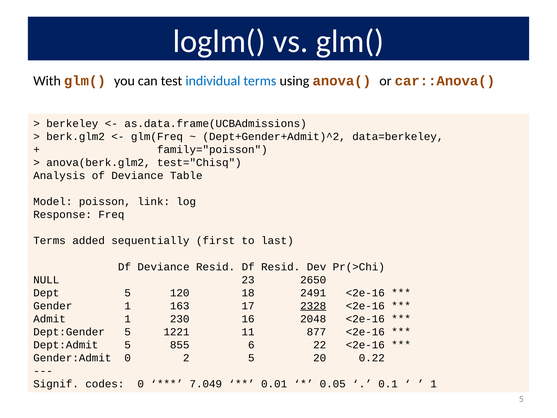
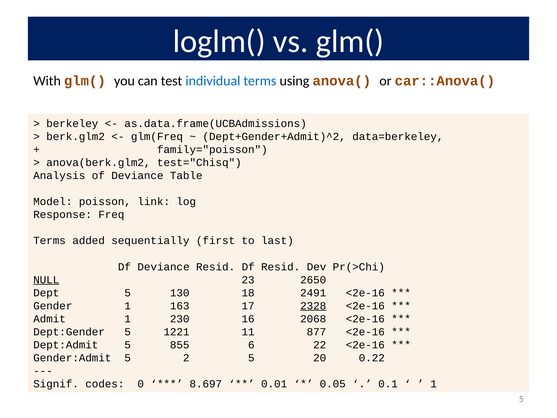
NULL underline: none -> present
120: 120 -> 130
2048: 2048 -> 2068
Gender:Admit 0: 0 -> 5
7.049: 7.049 -> 8.697
